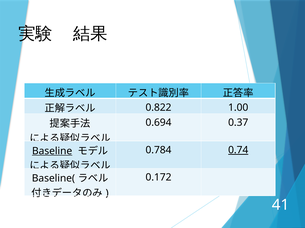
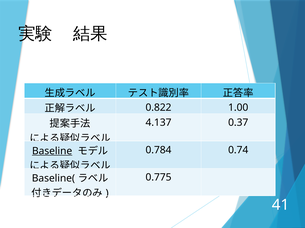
0.694: 0.694 -> 4.137
0.74 underline: present -> none
0.172: 0.172 -> 0.775
